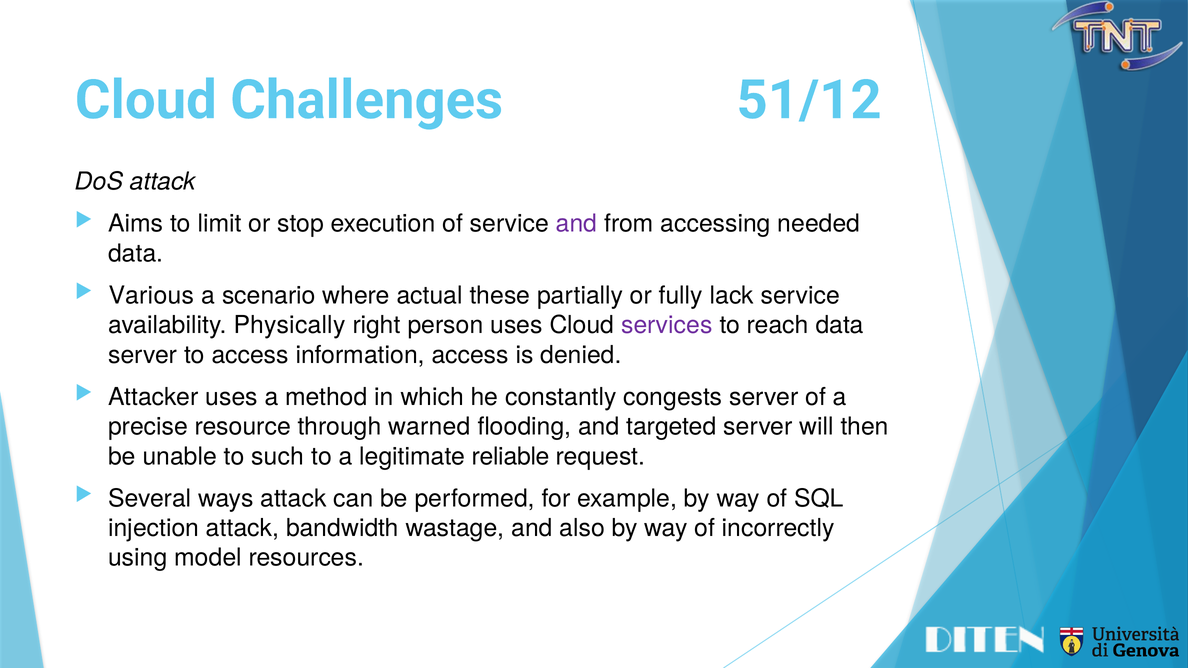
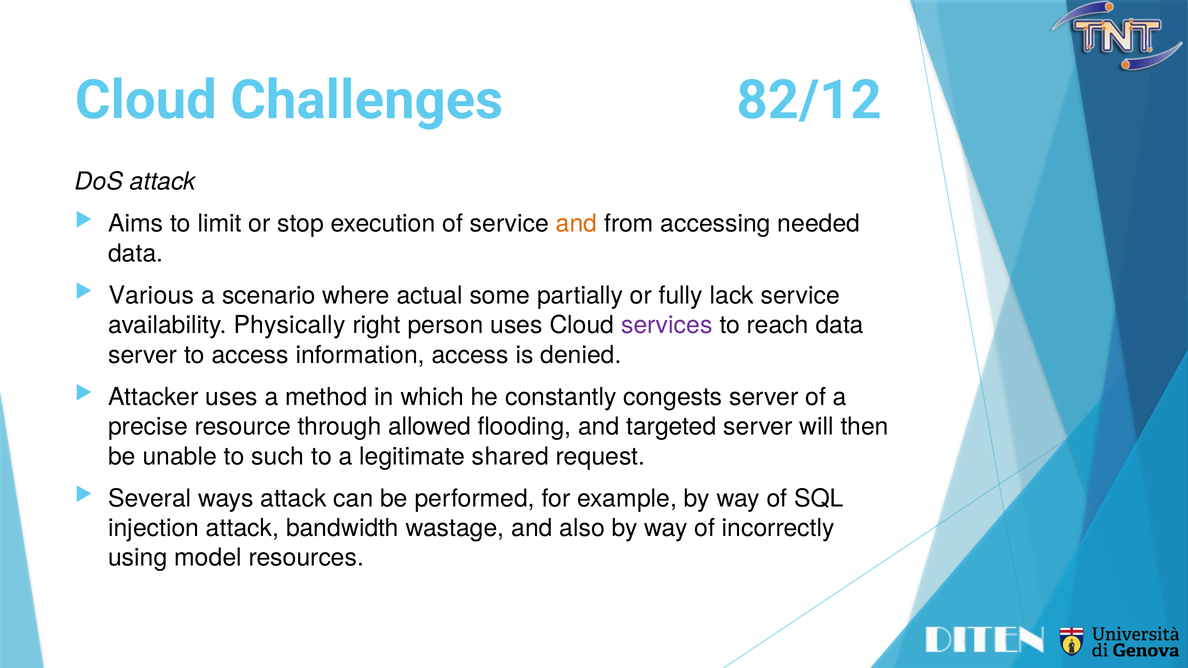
51/12: 51/12 -> 82/12
and at (577, 224) colour: purple -> orange
these: these -> some
warned: warned -> allowed
reliable: reliable -> shared
